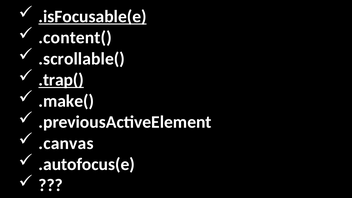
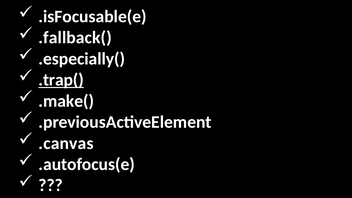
.isFocusable(e underline: present -> none
.content(: .content( -> .fallback(
.scrollable(: .scrollable( -> .especially(
